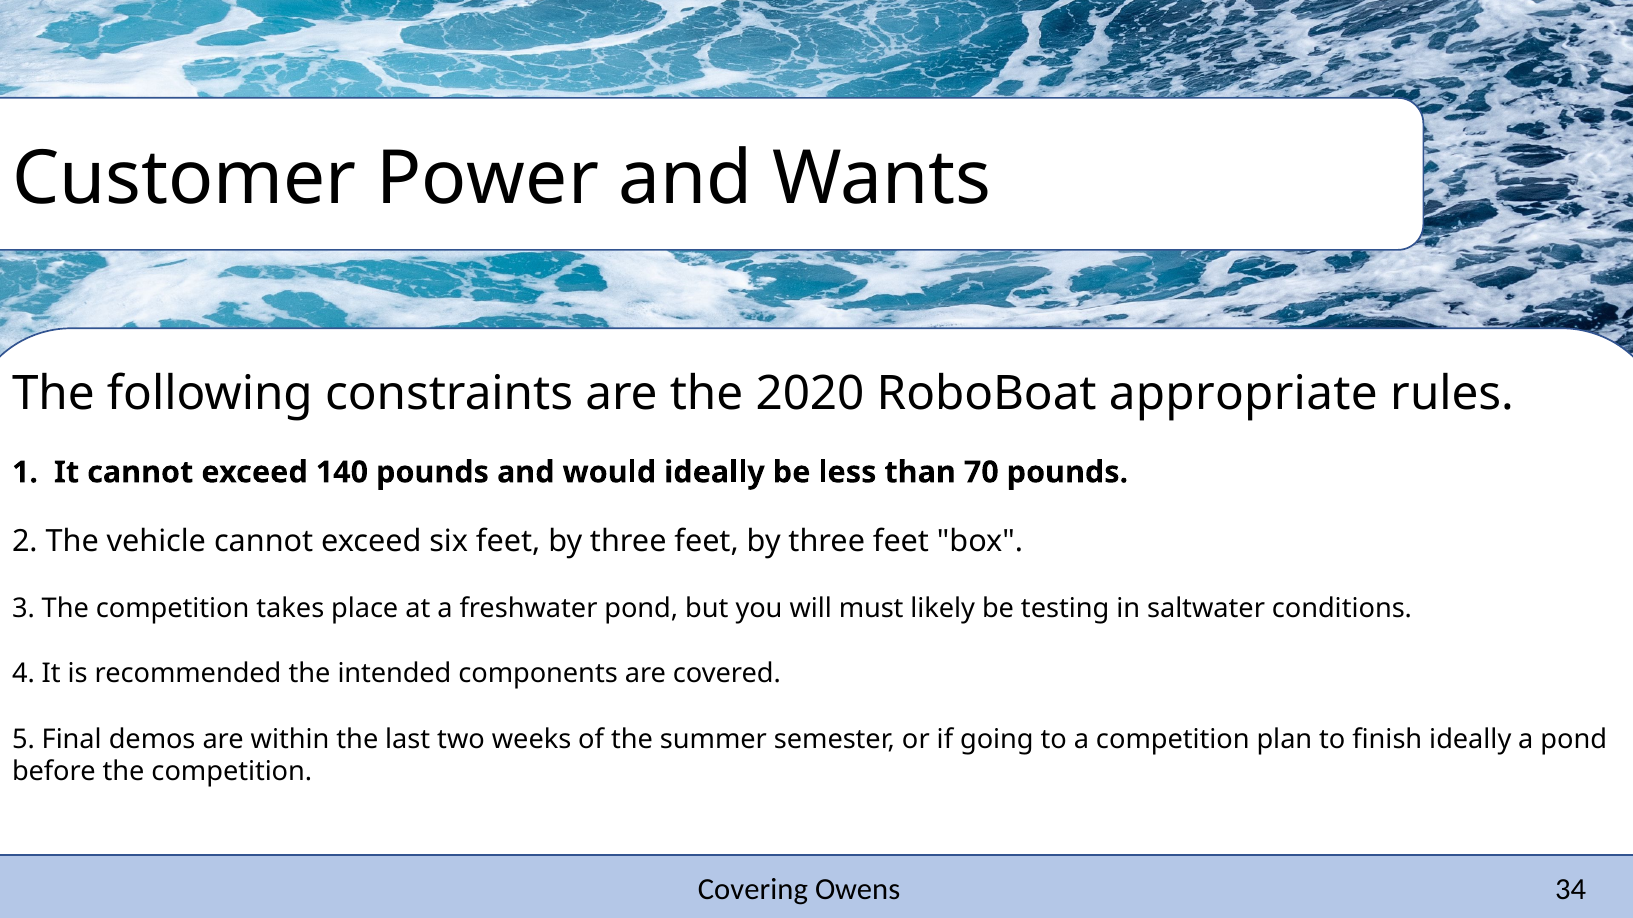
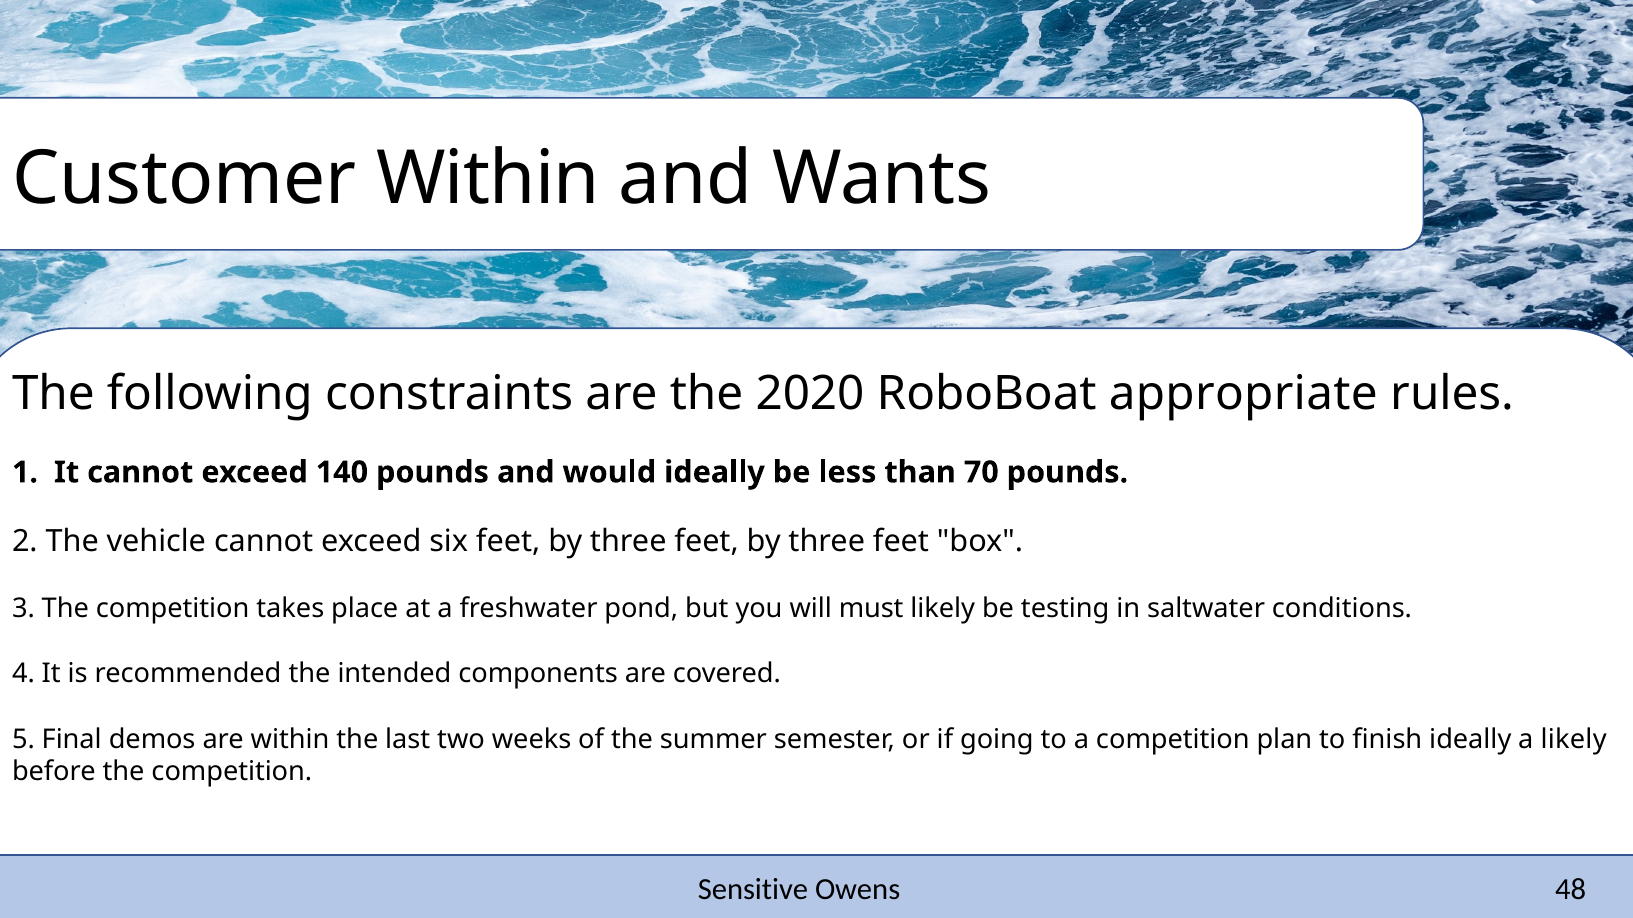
Customer Power: Power -> Within
a pond: pond -> likely
Covering: Covering -> Sensitive
34: 34 -> 48
